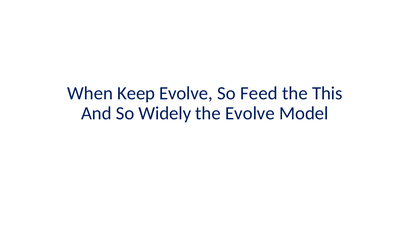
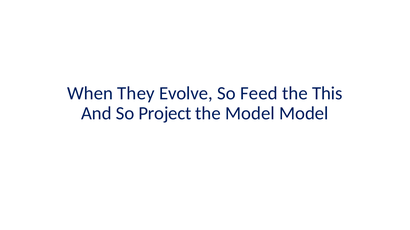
Keep: Keep -> They
Widely: Widely -> Project
the Evolve: Evolve -> Model
